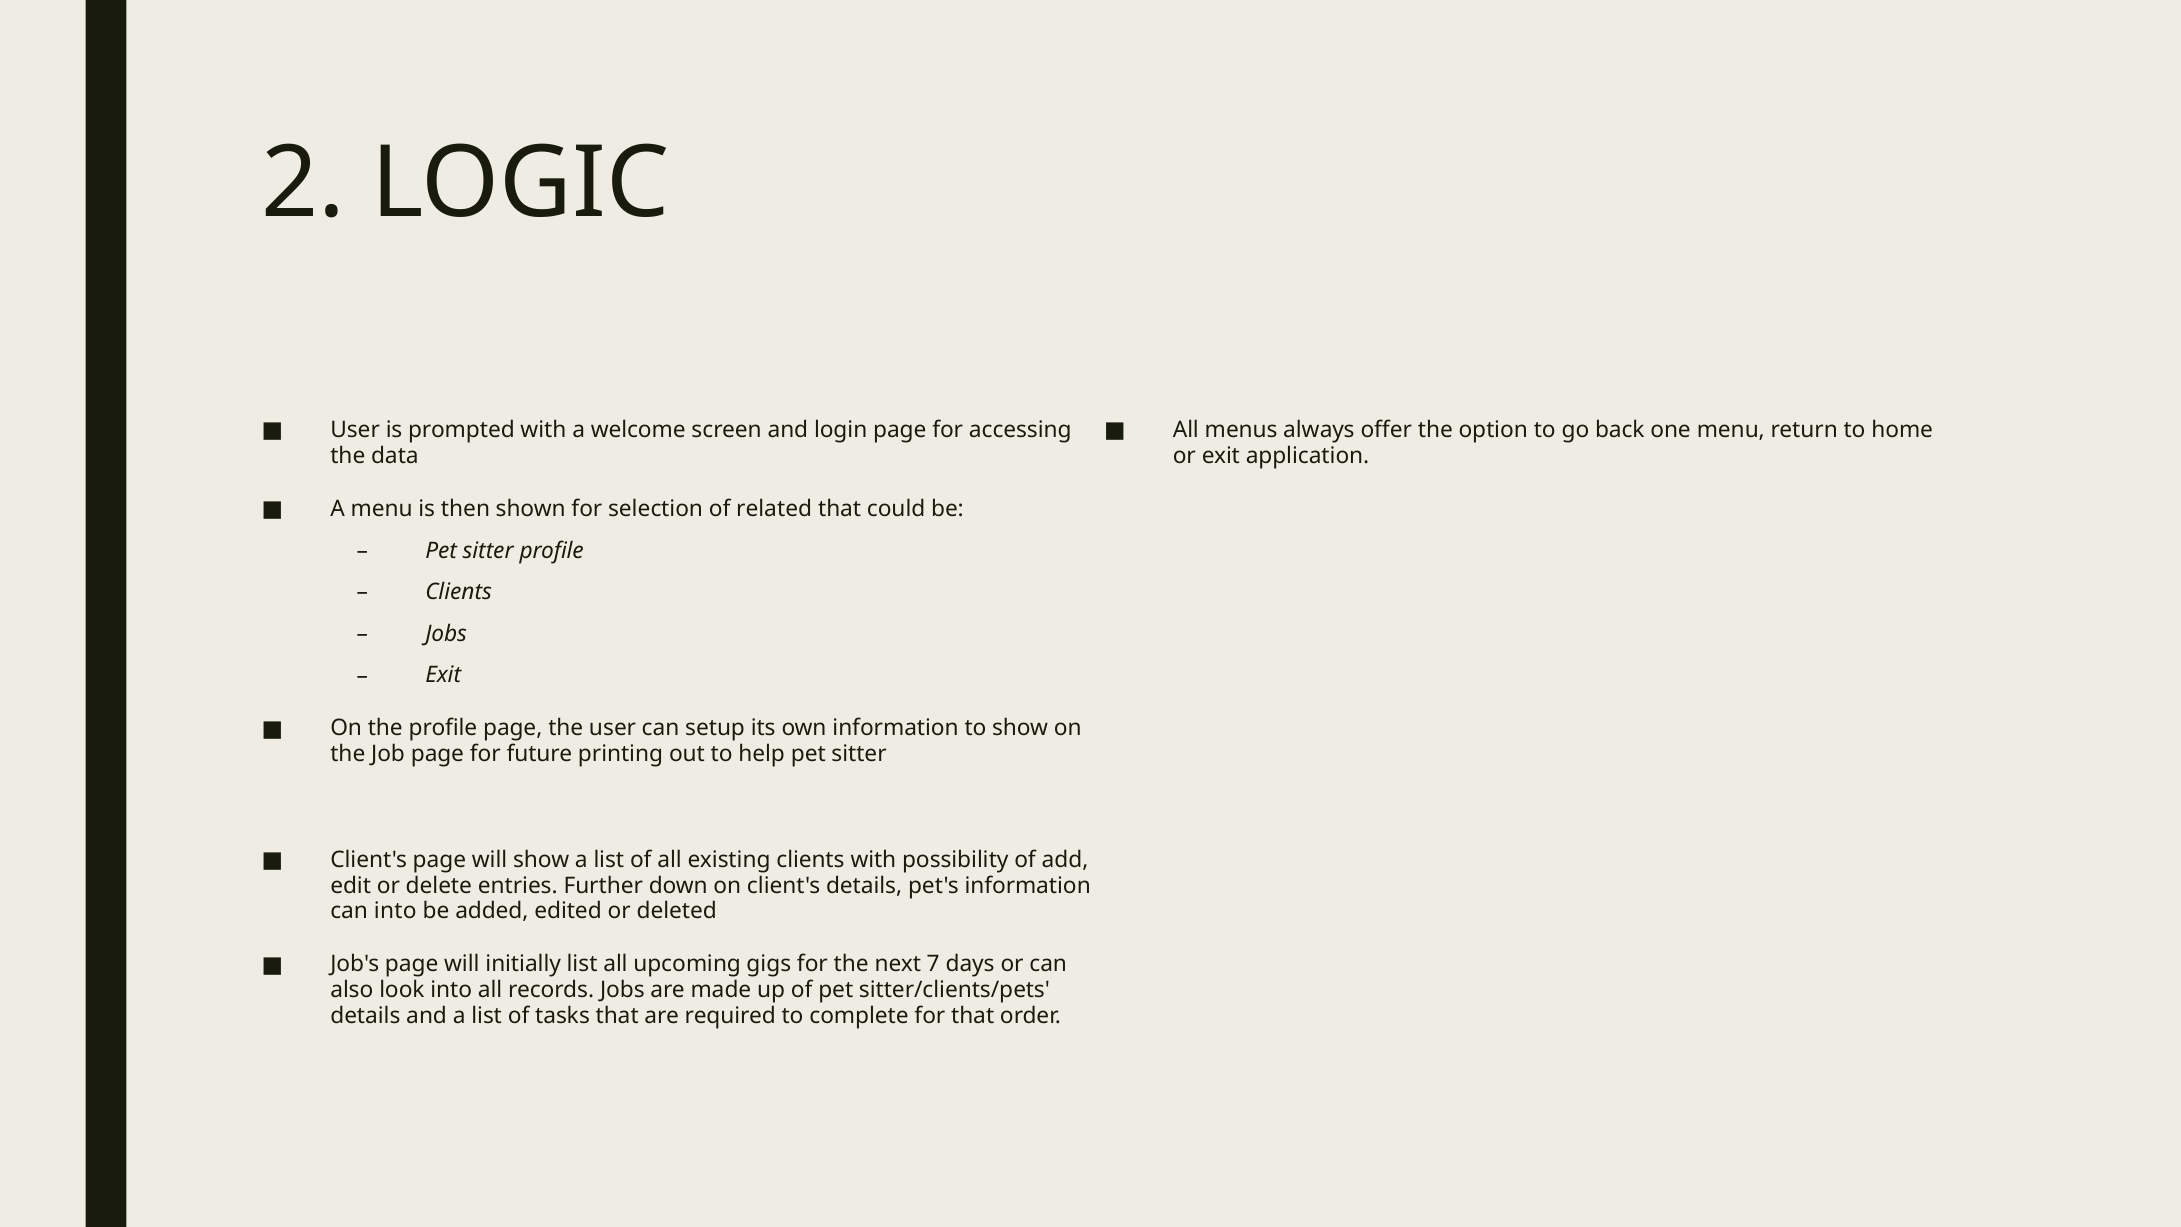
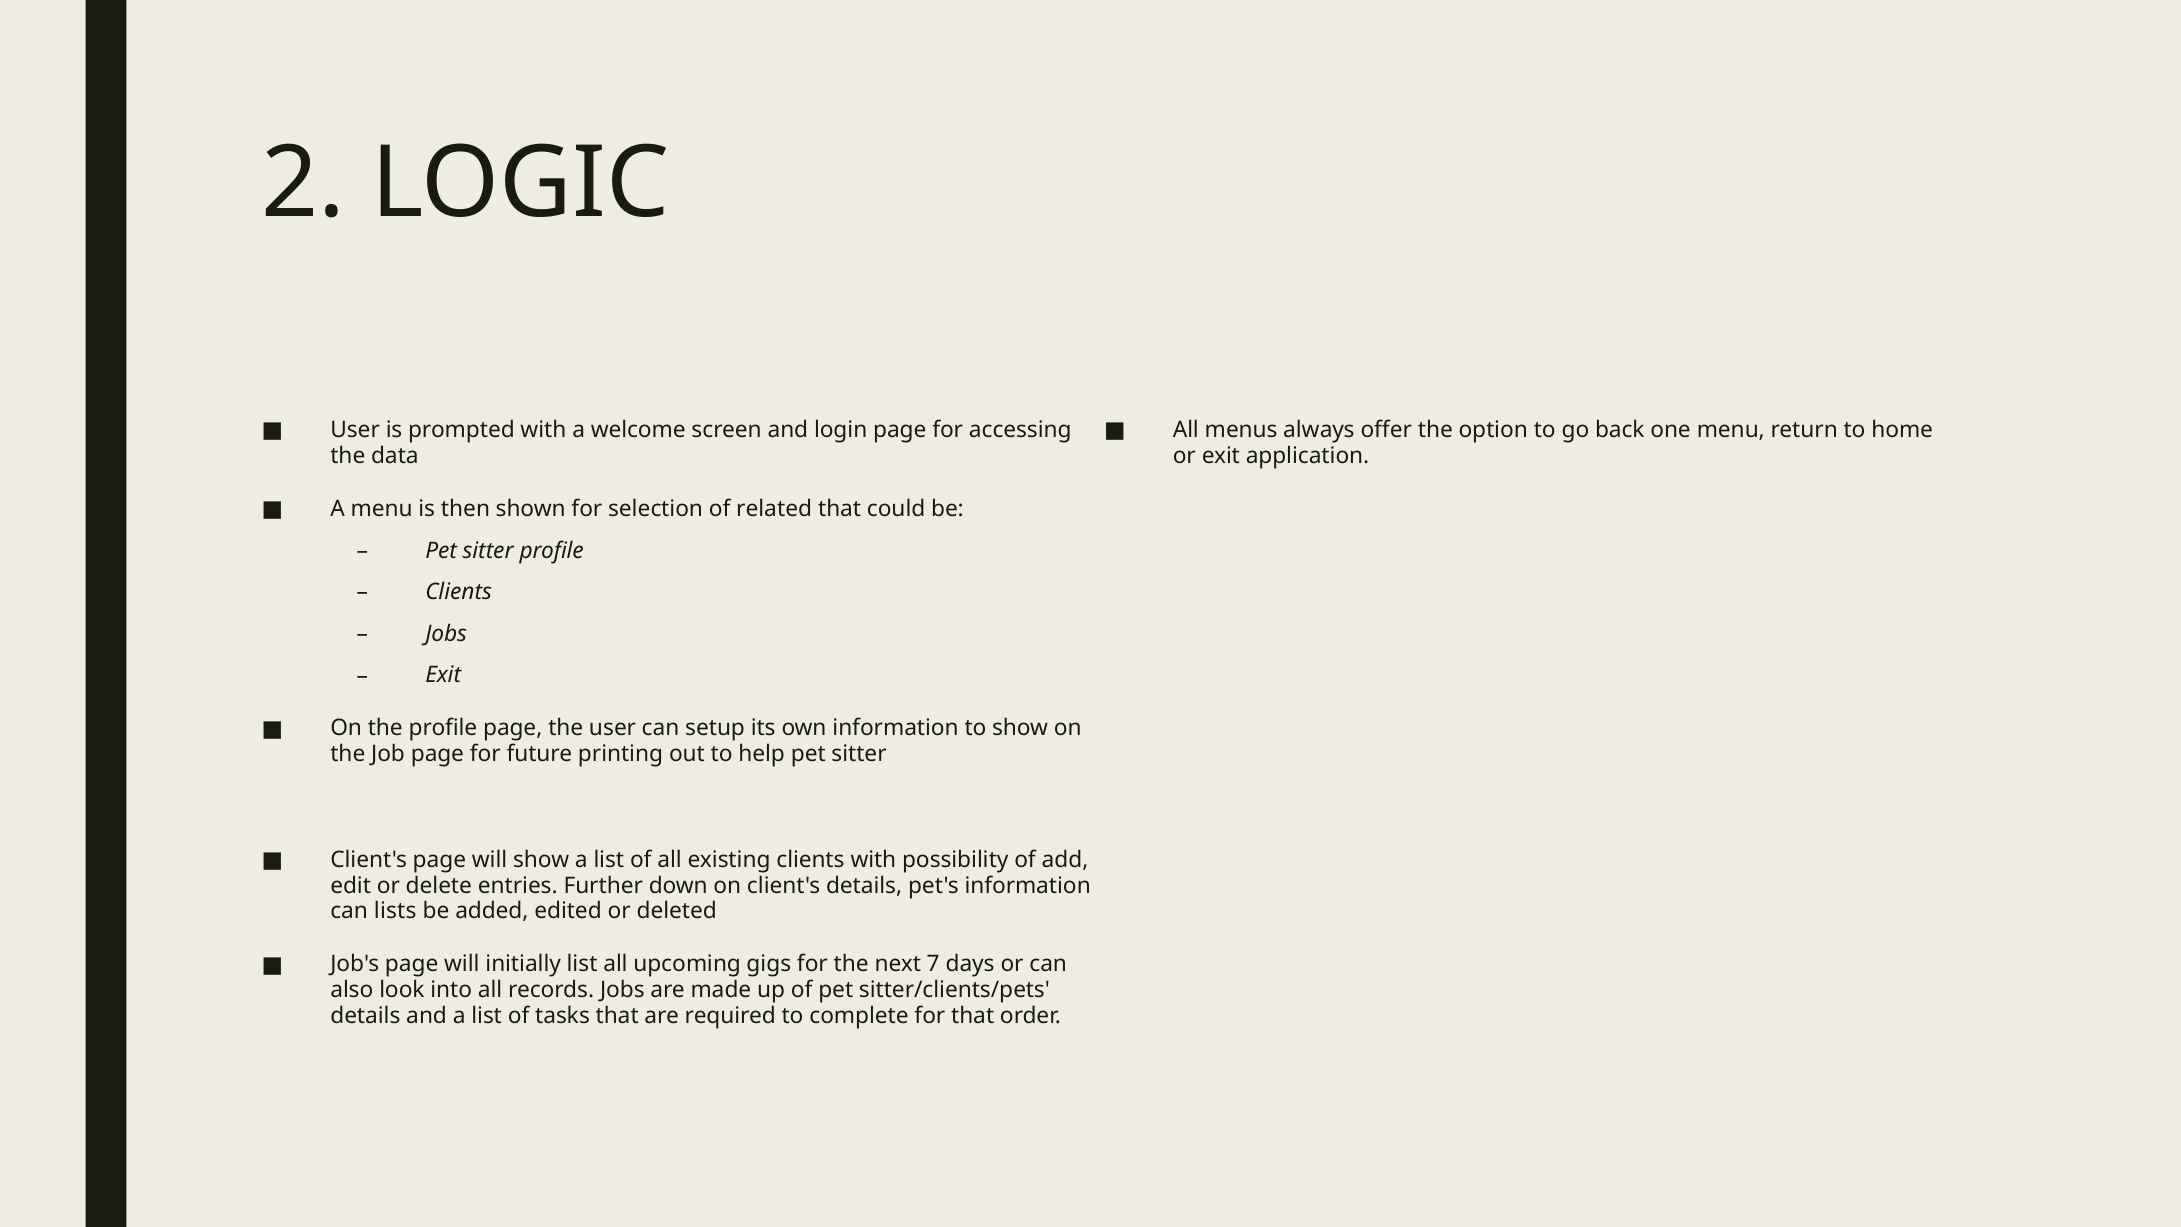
can into: into -> lists
